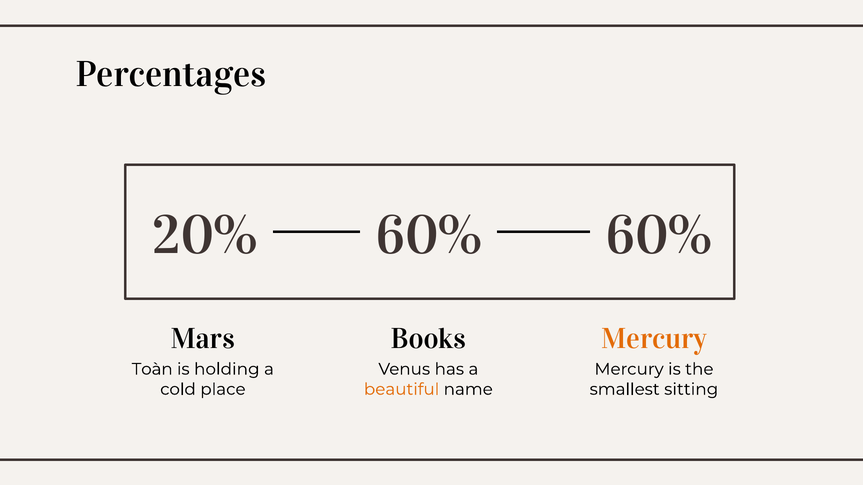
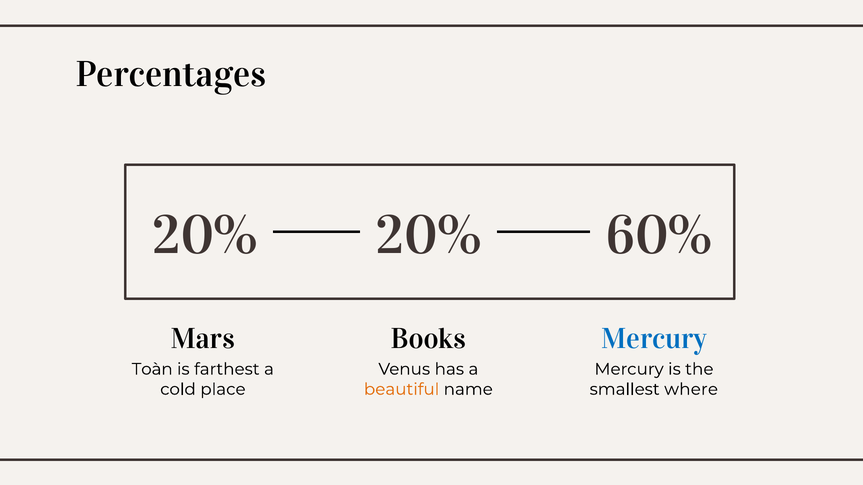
20% 60%: 60% -> 20%
Mercury at (654, 339) colour: orange -> blue
holding: holding -> farthest
sitting: sitting -> where
